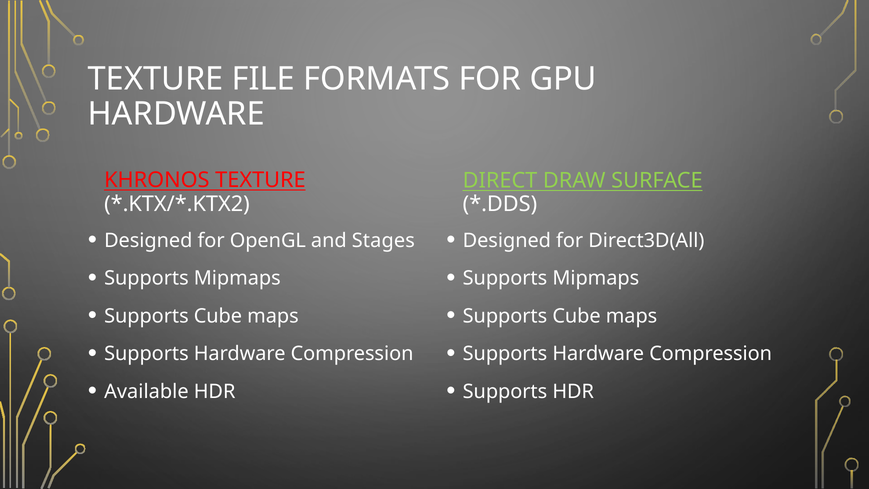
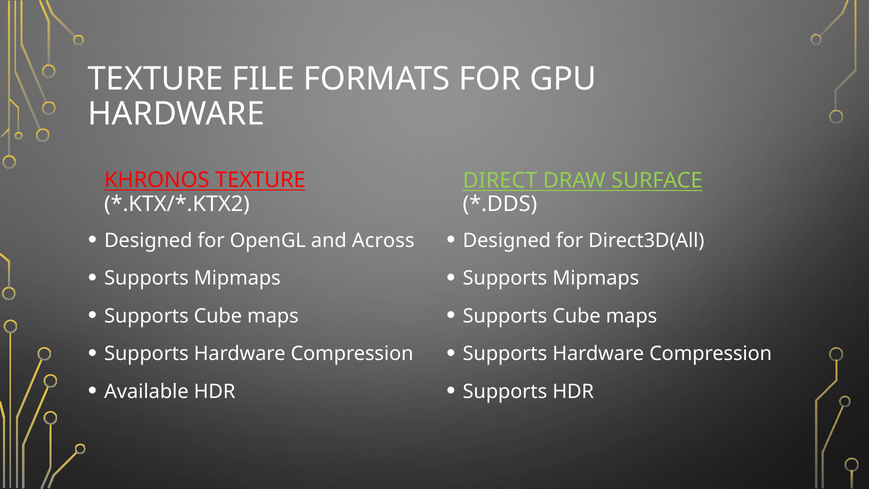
Stages: Stages -> Across
